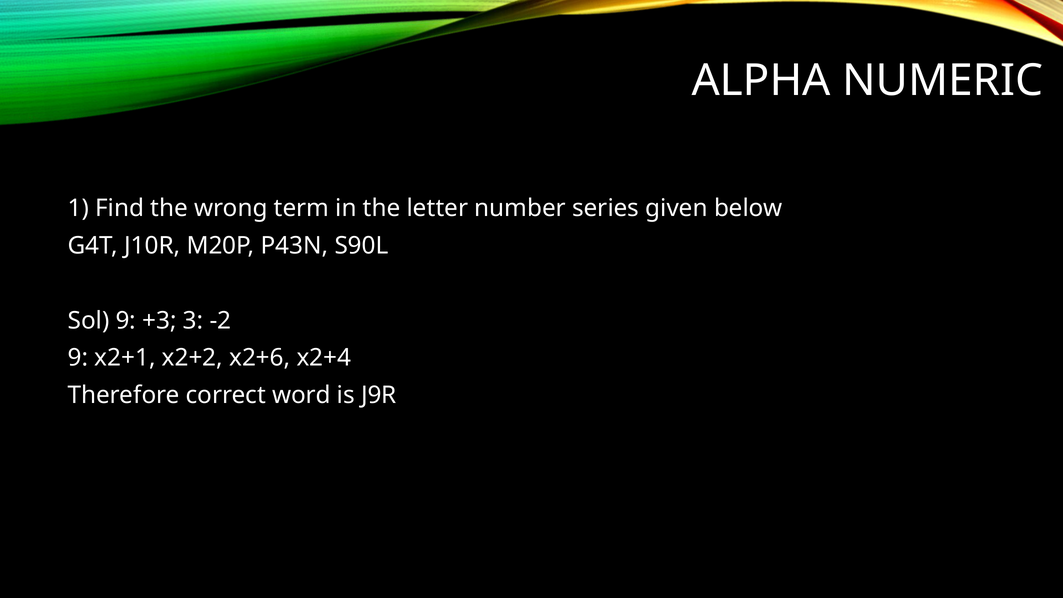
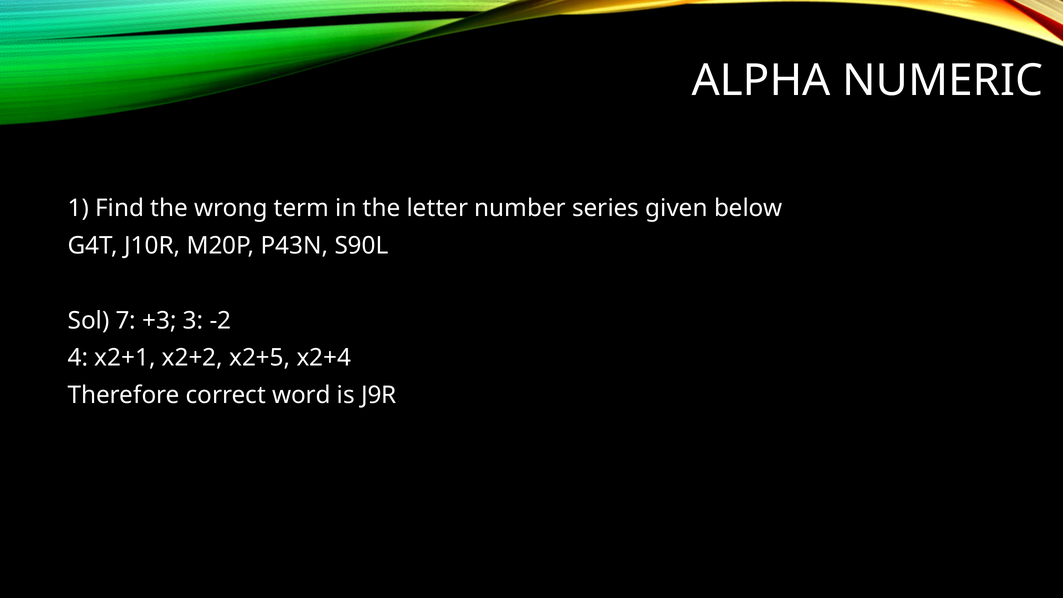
Sol 9: 9 -> 7
9 at (78, 358): 9 -> 4
x2+6: x2+6 -> x2+5
